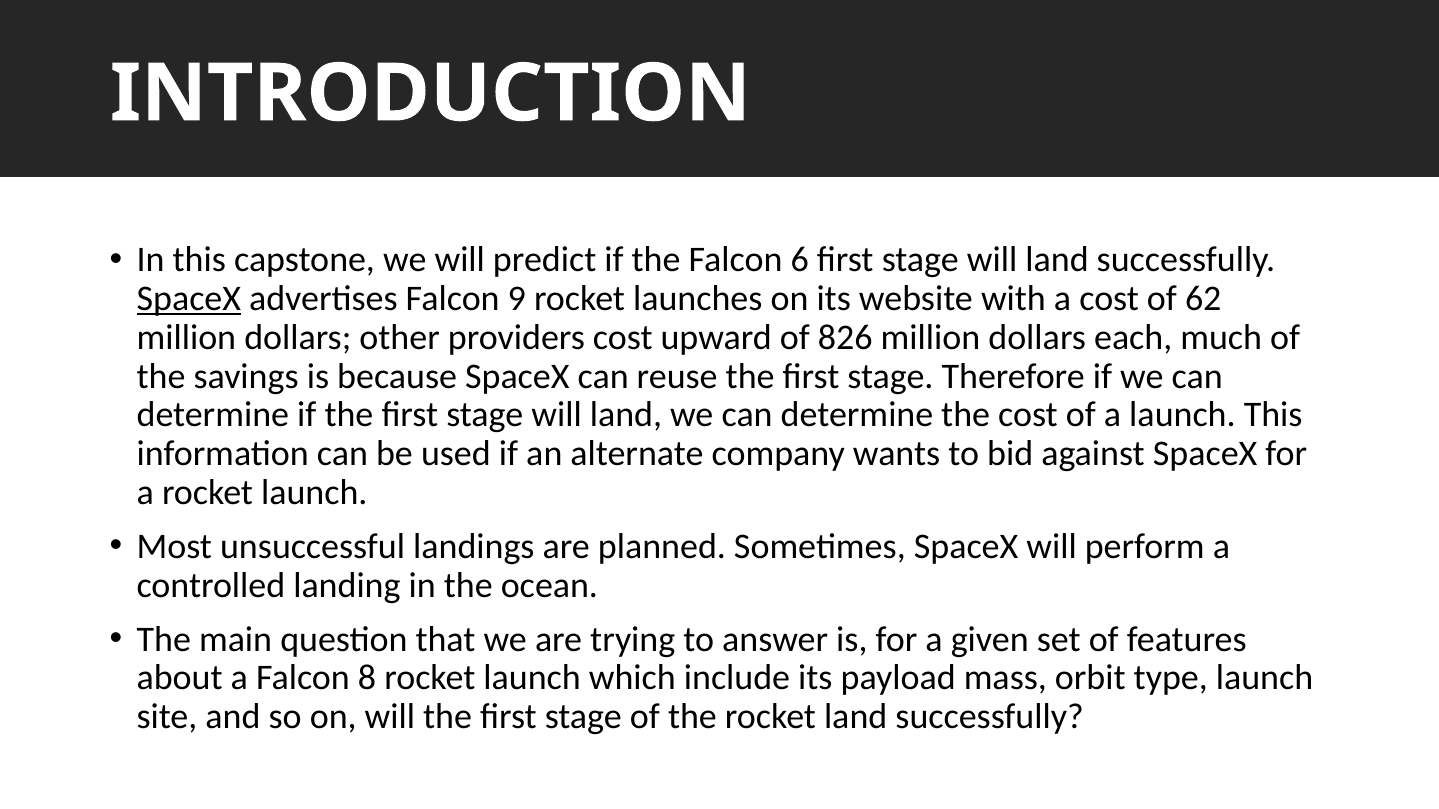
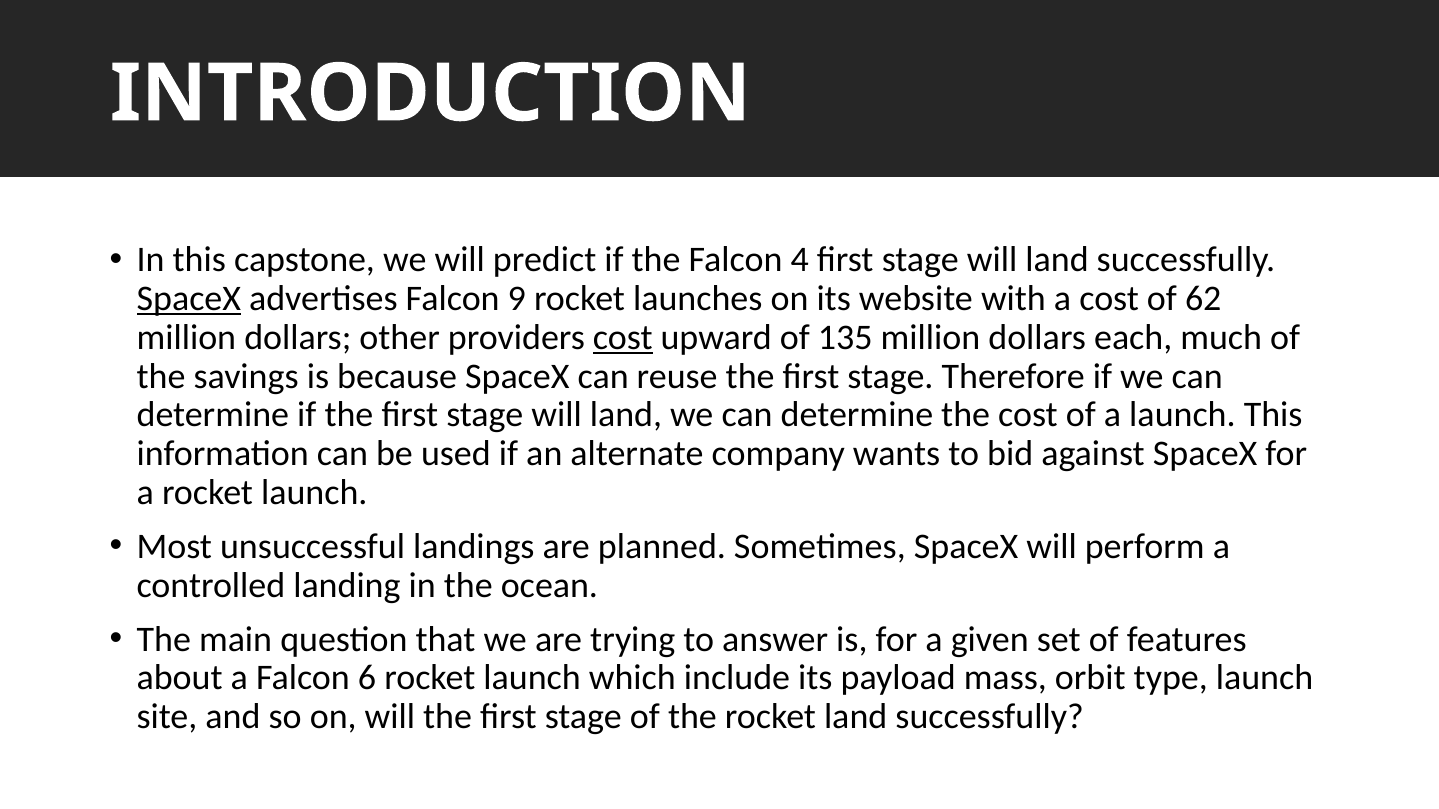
6: 6 -> 4
cost at (623, 338) underline: none -> present
826: 826 -> 135
8: 8 -> 6
